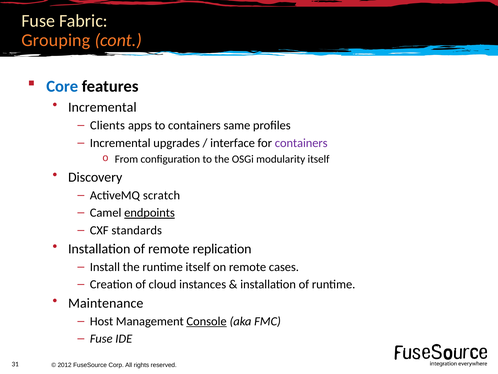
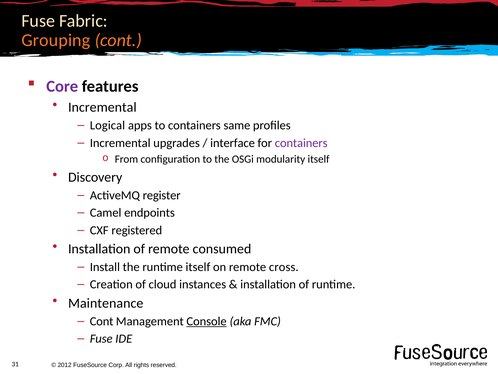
Core colour: blue -> purple
Clients: Clients -> Logical
scratch: scratch -> register
endpoints underline: present -> none
standards: standards -> registered
replication: replication -> consumed
cases: cases -> cross
Host at (102, 321): Host -> Cont
